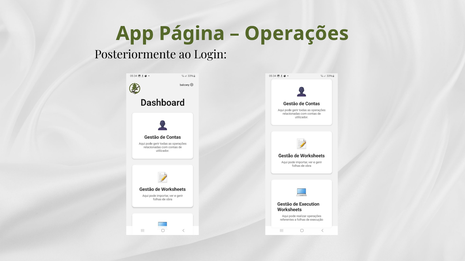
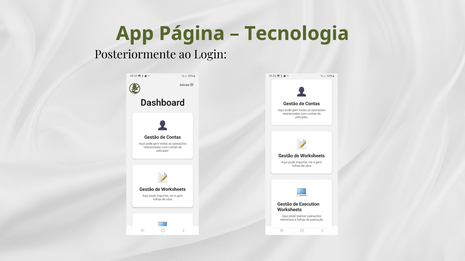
Operações: Operações -> Tecnologia
